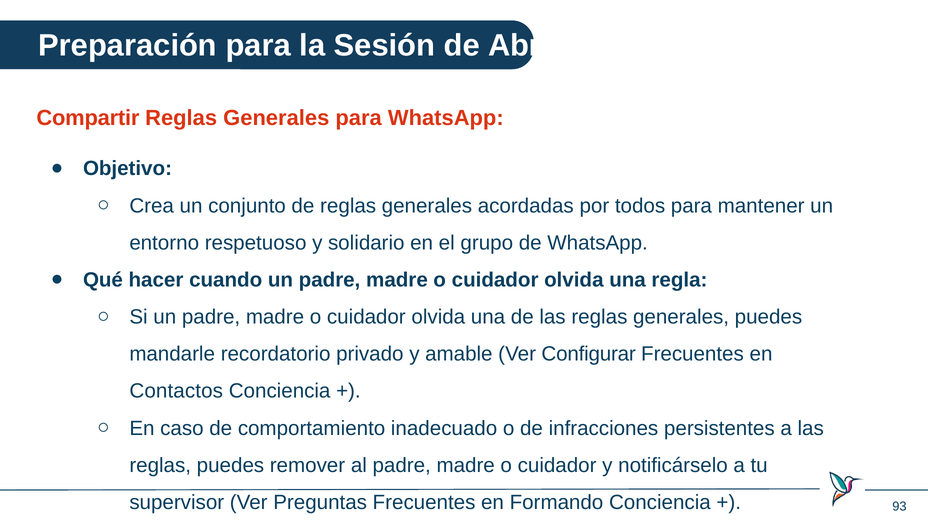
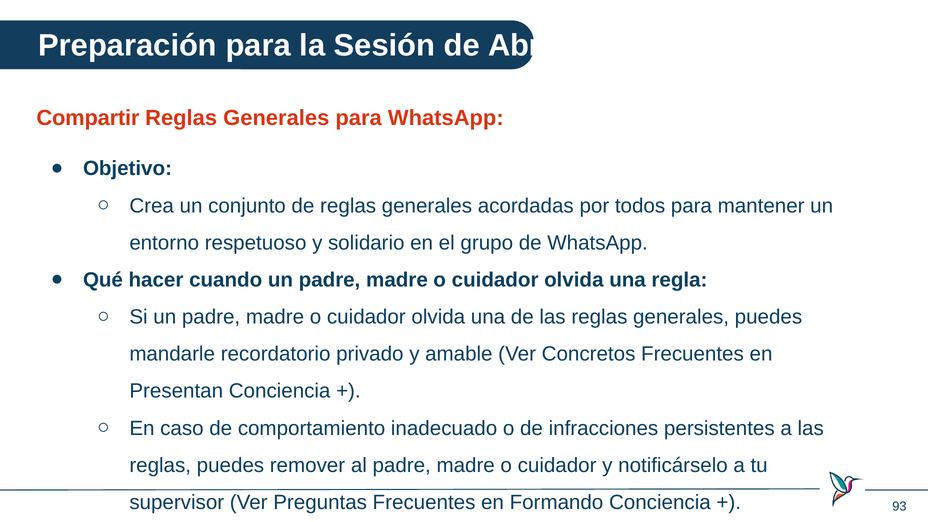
Configurar: Configurar -> Concretos
Contactos: Contactos -> Presentan
